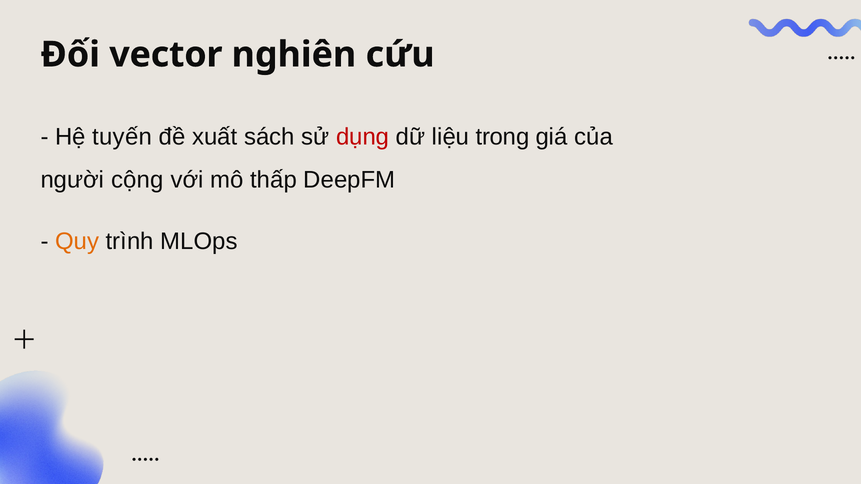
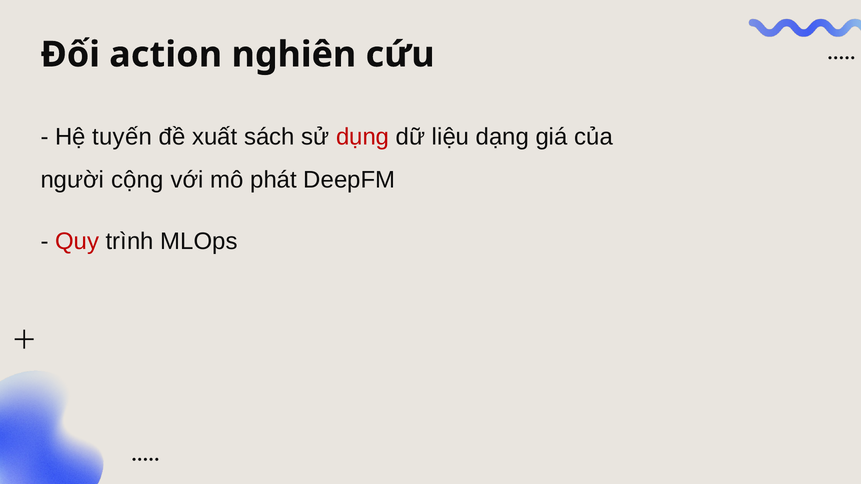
vector: vector -> action
trong: trong -> dạng
thấp: thấp -> phát
Quy colour: orange -> red
